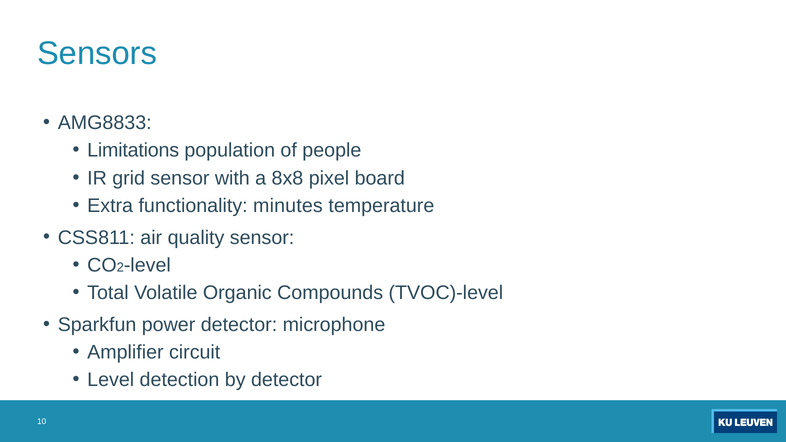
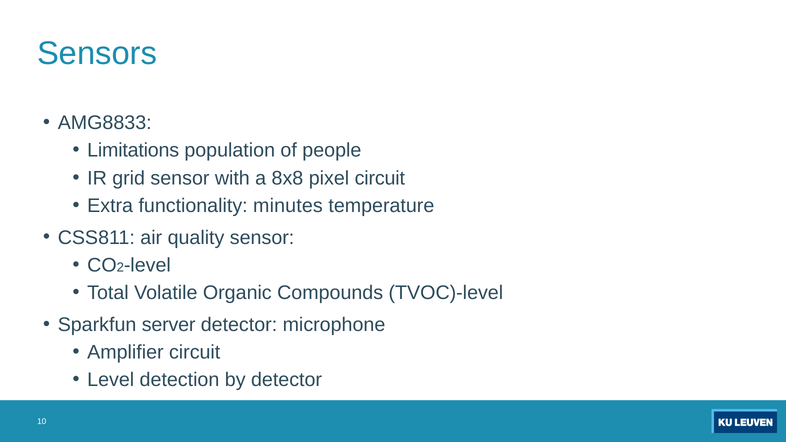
pixel board: board -> circuit
power: power -> server
